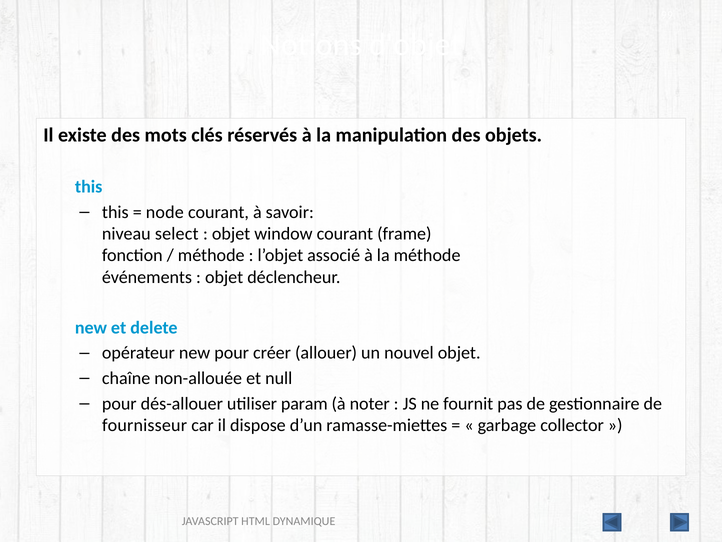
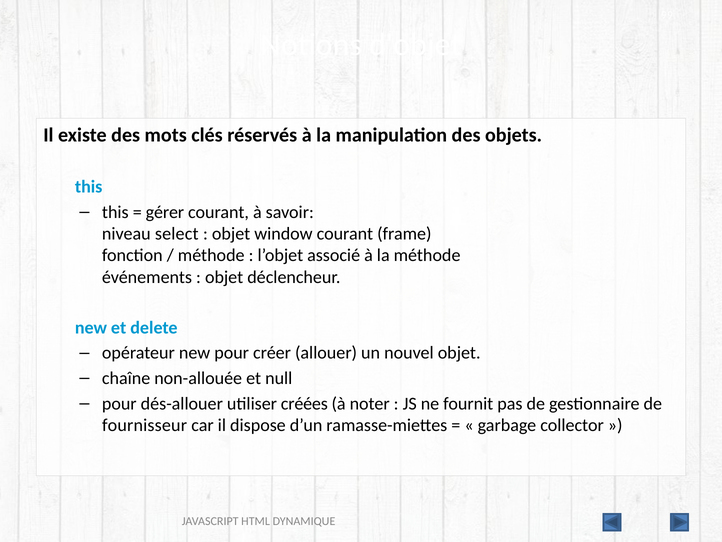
node: node -> gérer
param: param -> créées
